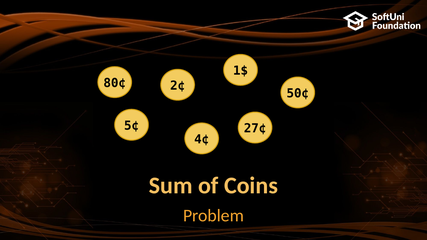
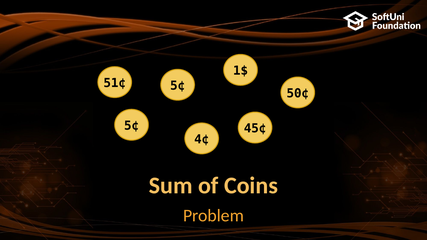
80¢: 80¢ -> 51¢
2¢ at (178, 86): 2¢ -> 5¢
27¢: 27¢ -> 45¢
